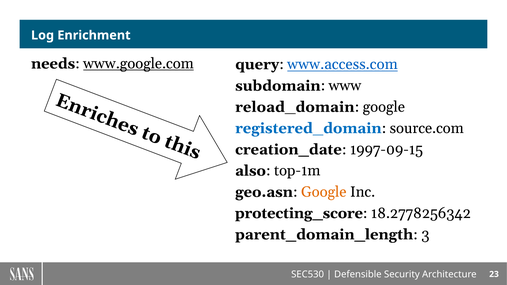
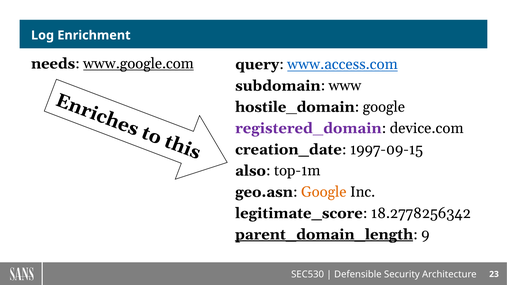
reload_domain: reload_domain -> hostile_domain
registered_domain colour: blue -> purple
source.com: source.com -> device.com
protecting_score: protecting_score -> legitimate_score
parent_domain_length underline: none -> present
3: 3 -> 9
